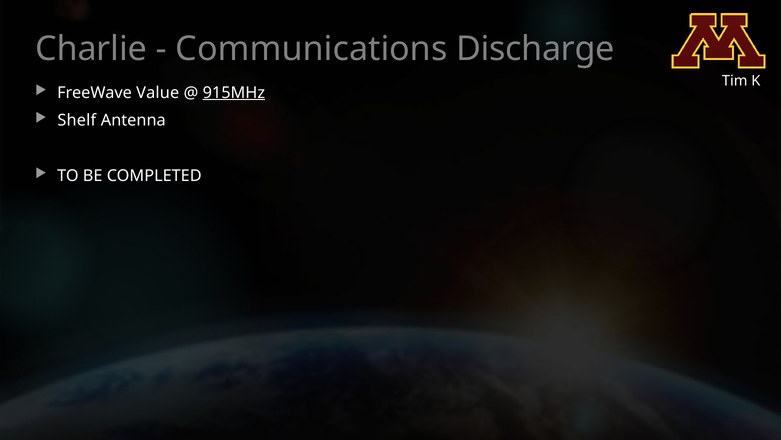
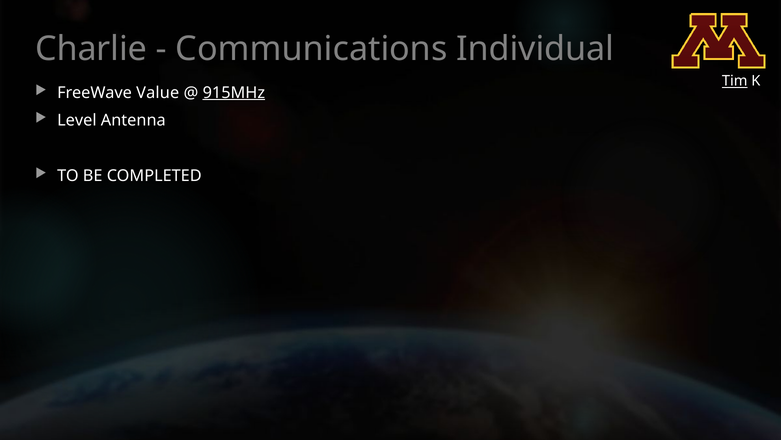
Discharge: Discharge -> Individual
Tim underline: none -> present
Shelf: Shelf -> Level
